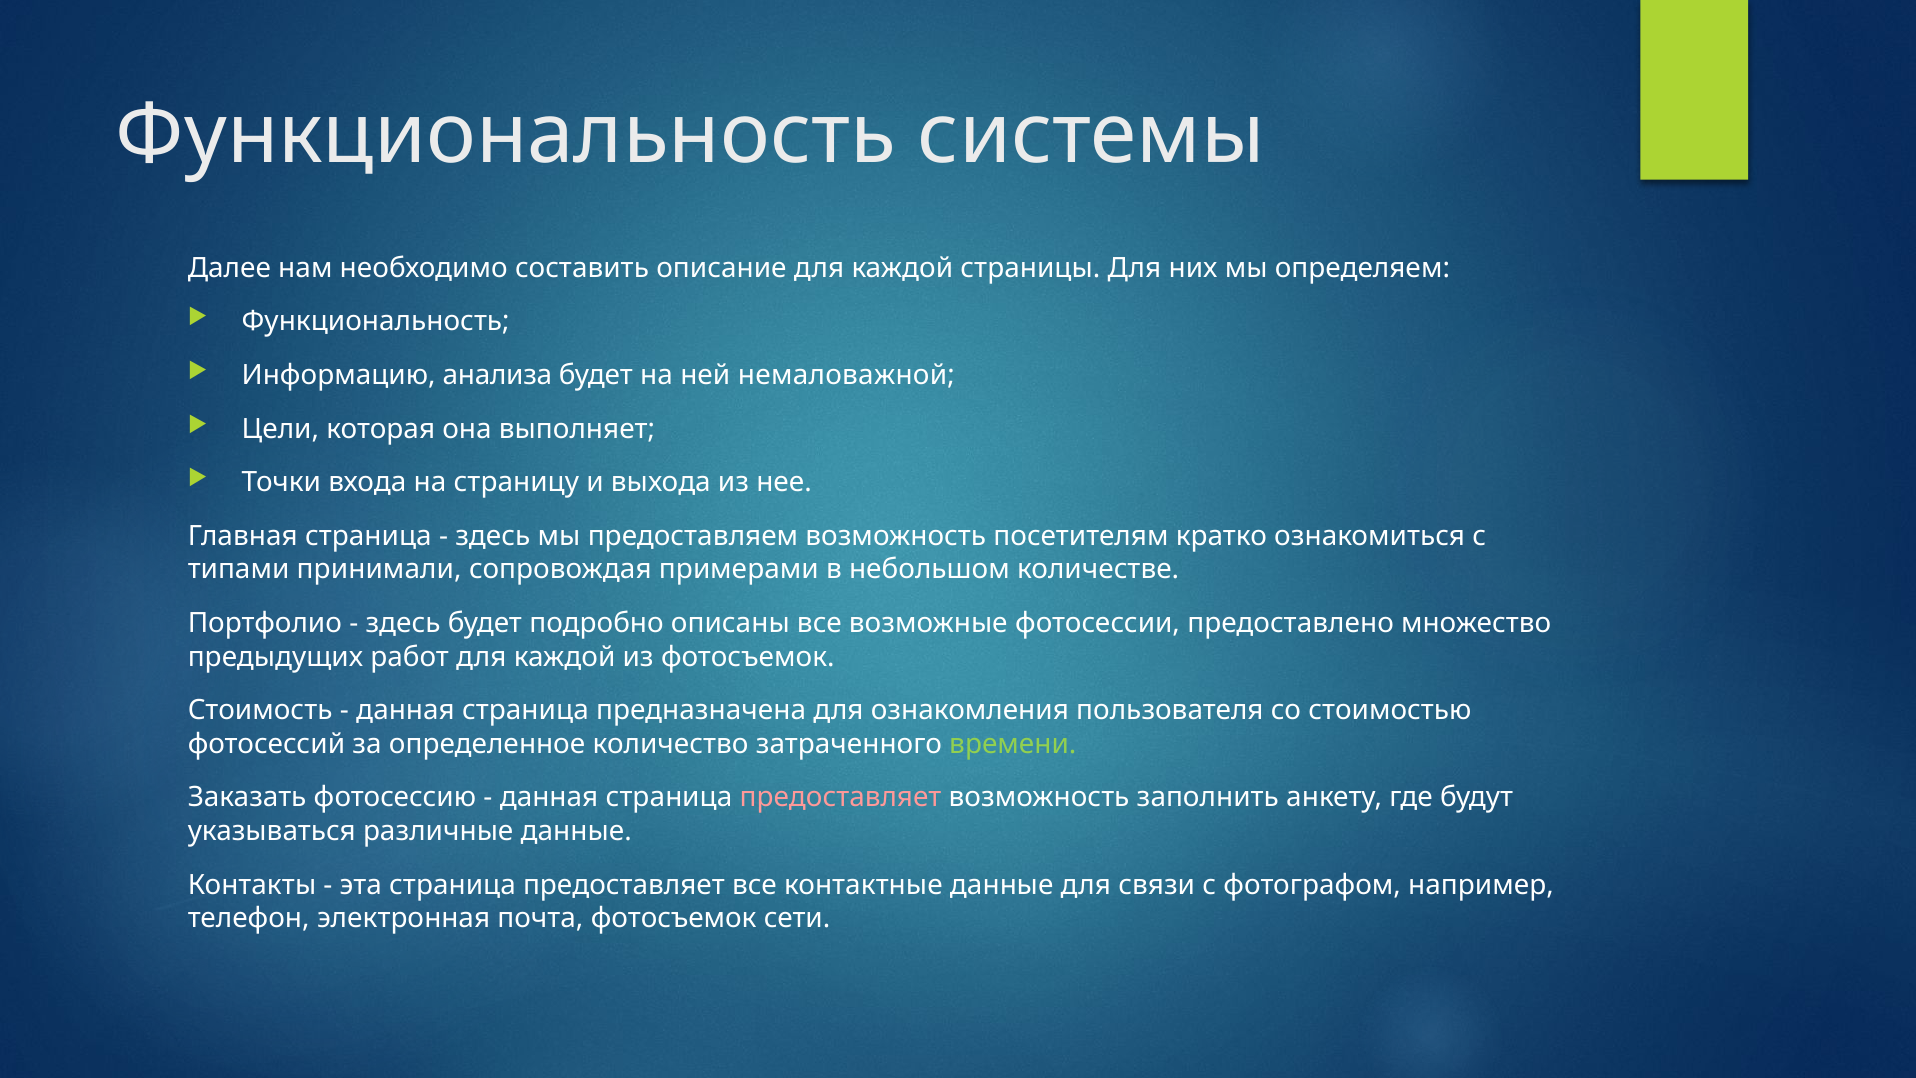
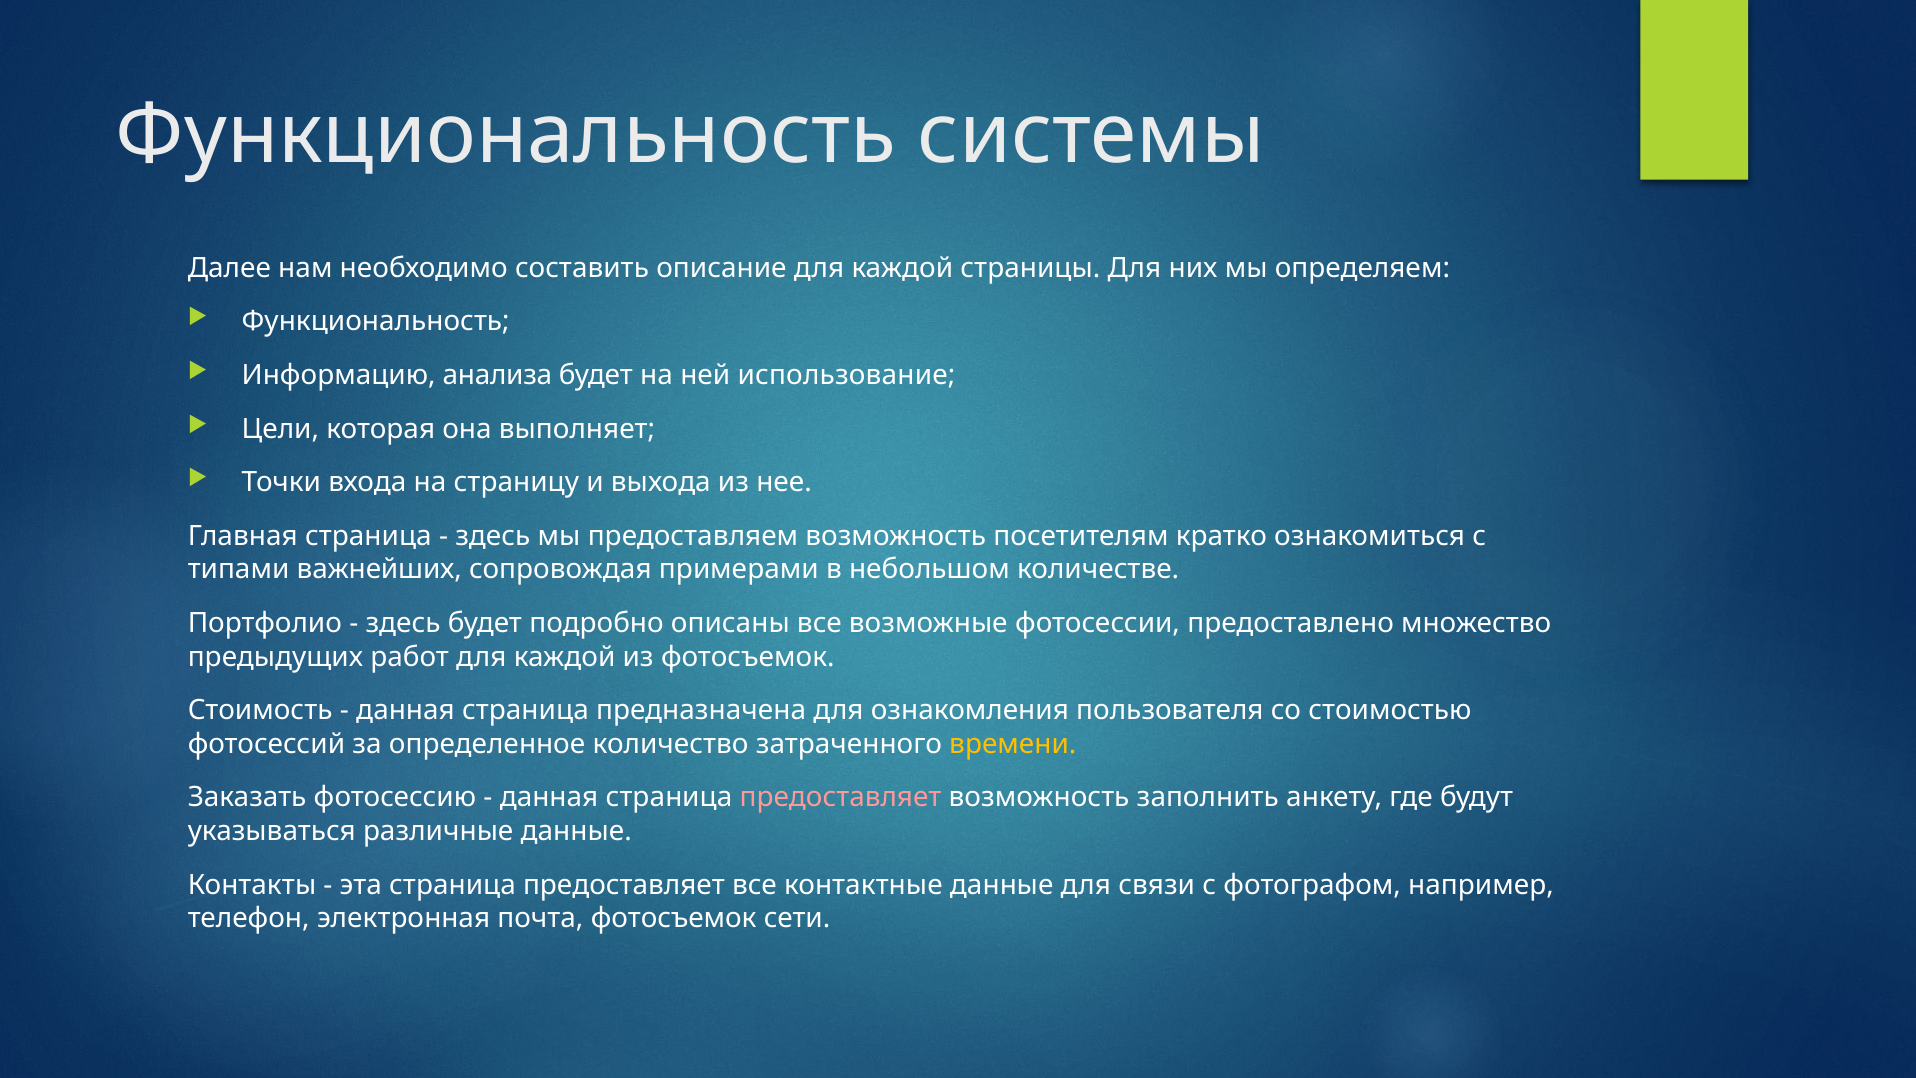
немаловажной: немаловажной -> использование
принимали: принимали -> важнейших
времени colour: light green -> yellow
